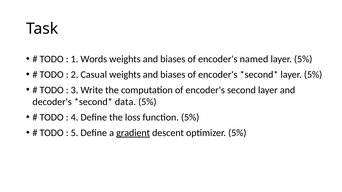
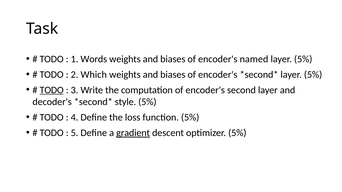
Casual: Casual -> Which
TODO at (52, 90) underline: none -> present
data: data -> style
